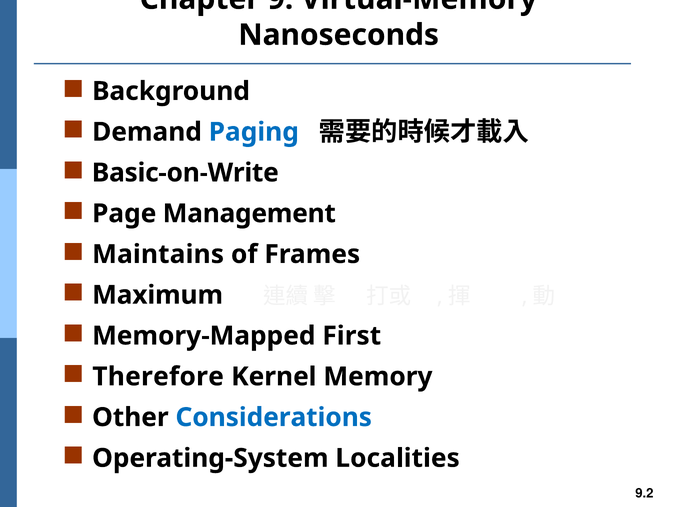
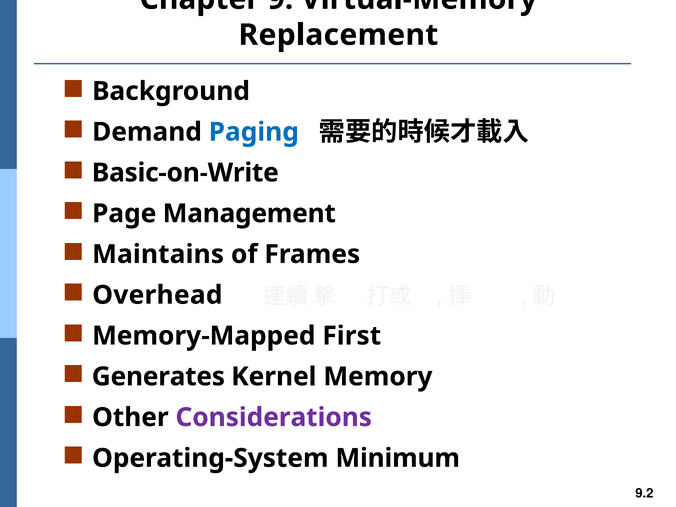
Nanoseconds: Nanoseconds -> Replacement
Maximum: Maximum -> Overhead
Therefore: Therefore -> Generates
Considerations colour: blue -> purple
Localities: Localities -> Minimum
